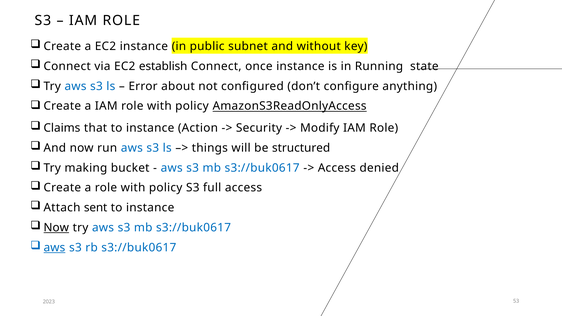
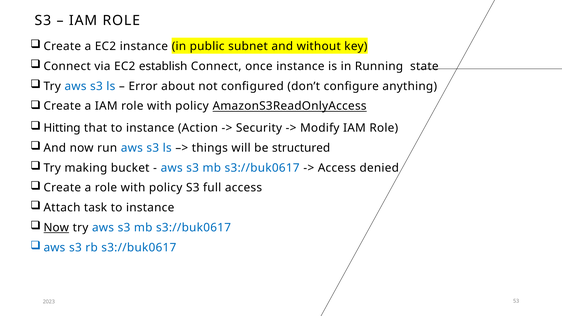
Claims: Claims -> Hitting
sent: sent -> task
aws at (54, 248) underline: present -> none
